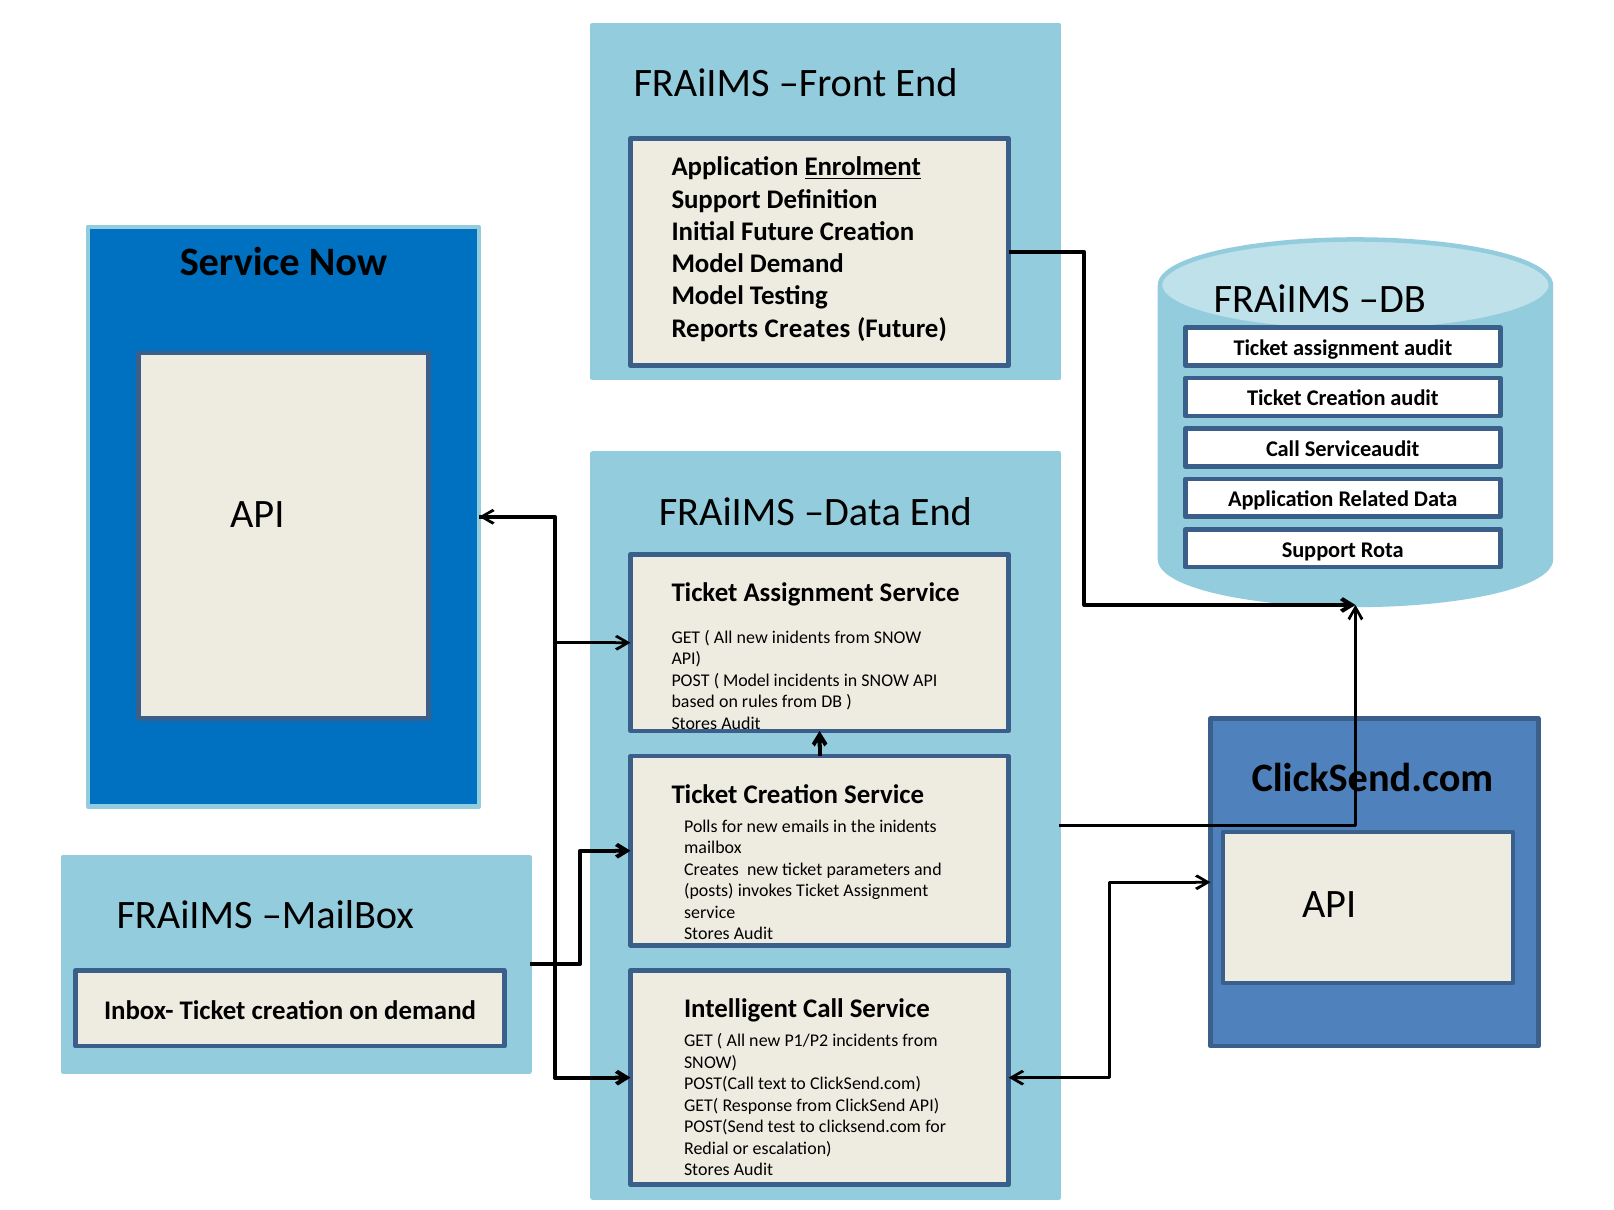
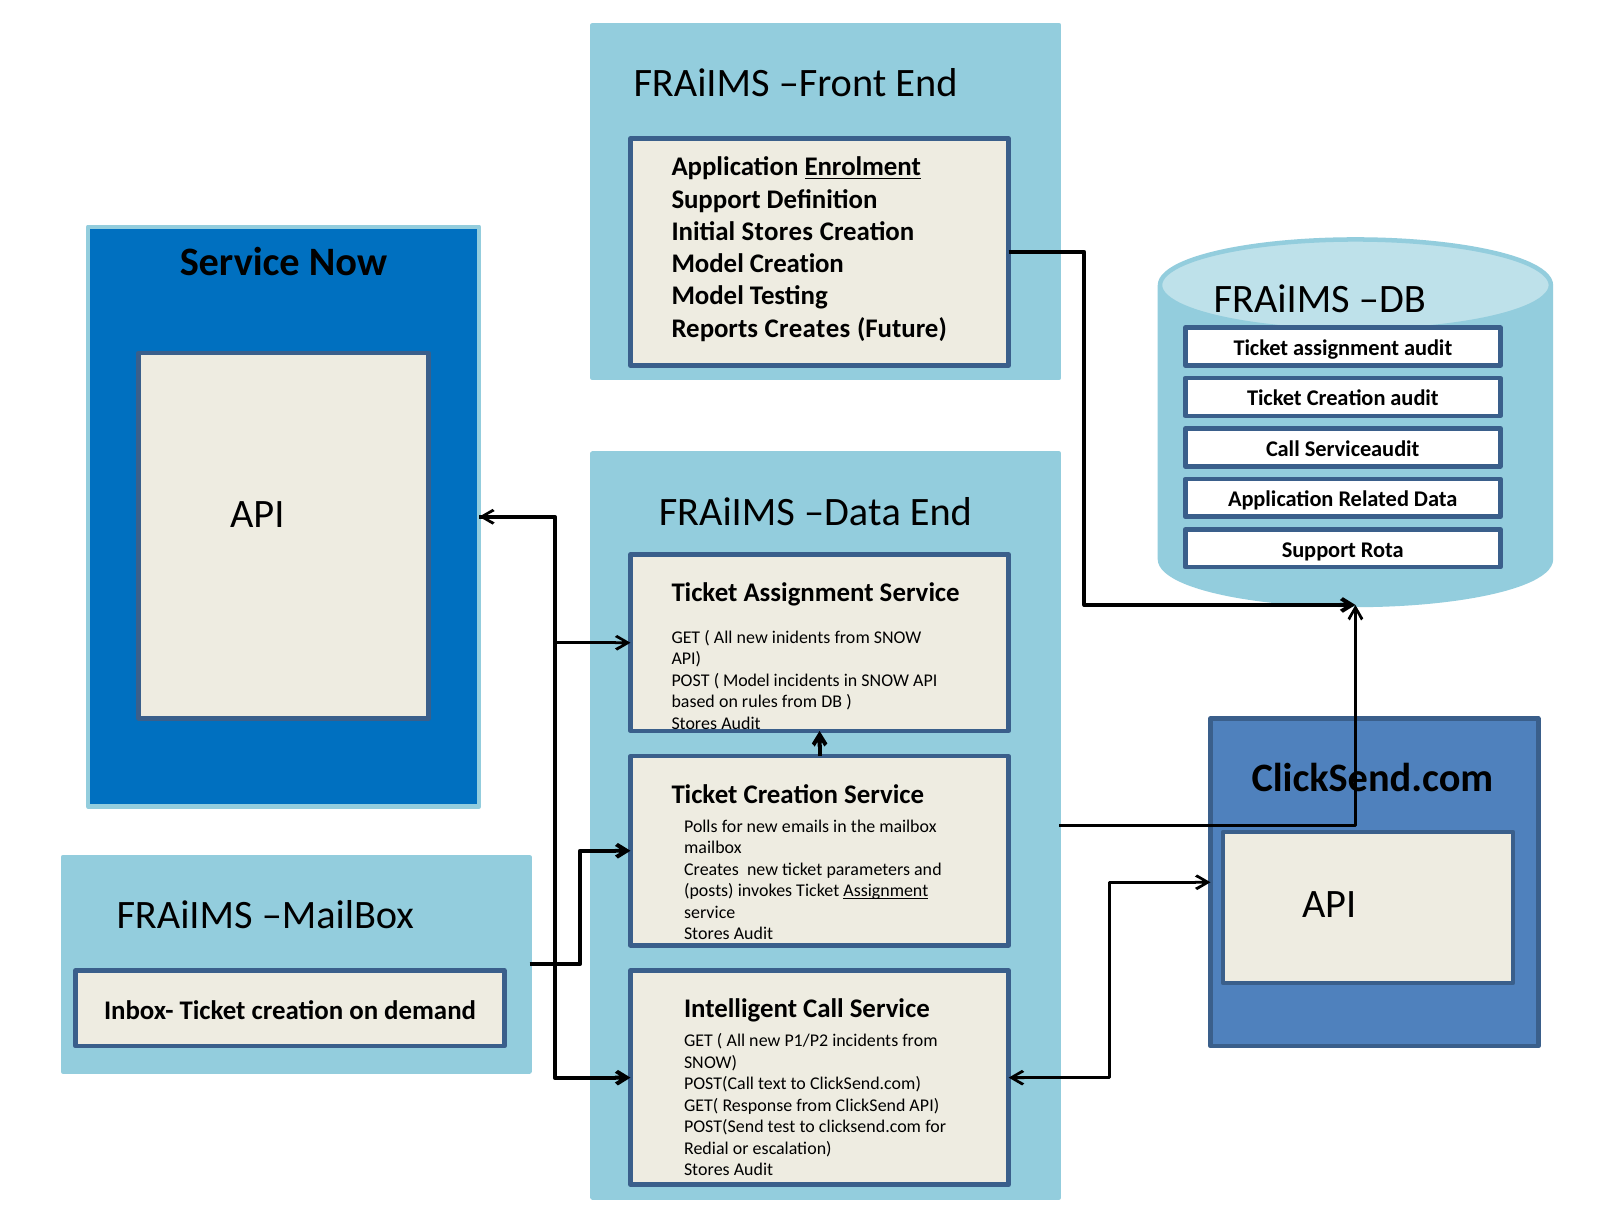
Initial Future: Future -> Stores
Model Demand: Demand -> Creation
the inidents: inidents -> mailbox
Assignment at (886, 891) underline: none -> present
